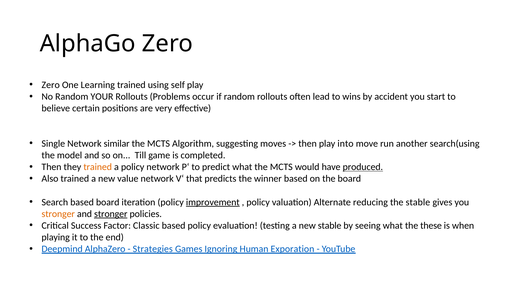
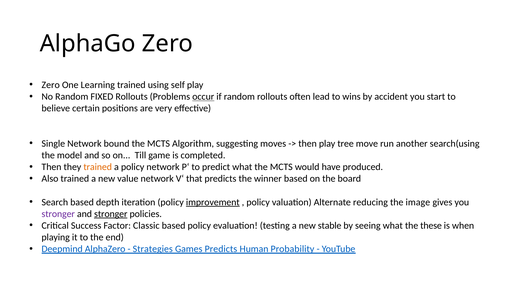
YOUR: YOUR -> FIXED
occur underline: none -> present
similar: similar -> bound
into: into -> tree
produced underline: present -> none
based board: board -> depth
the stable: stable -> image
stronger at (58, 214) colour: orange -> purple
Games Ignoring: Ignoring -> Predicts
Exporation: Exporation -> Probability
